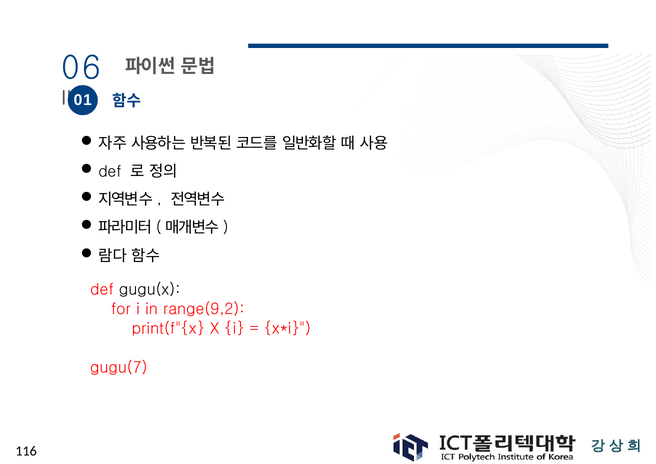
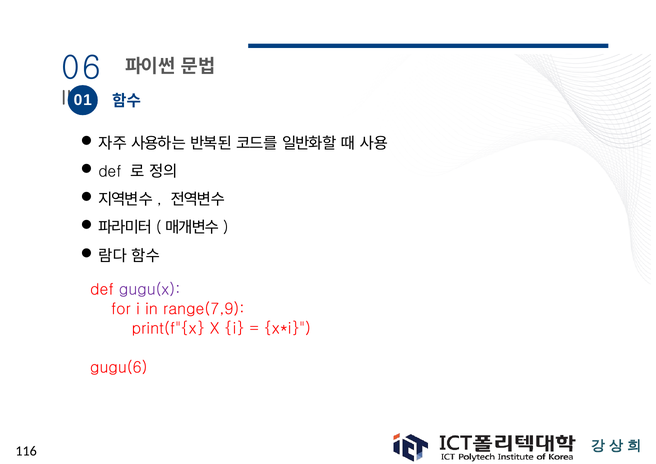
gugu(x colour: black -> purple
range(9,2: range(9,2 -> range(7,9
gugu(7: gugu(7 -> gugu(6
